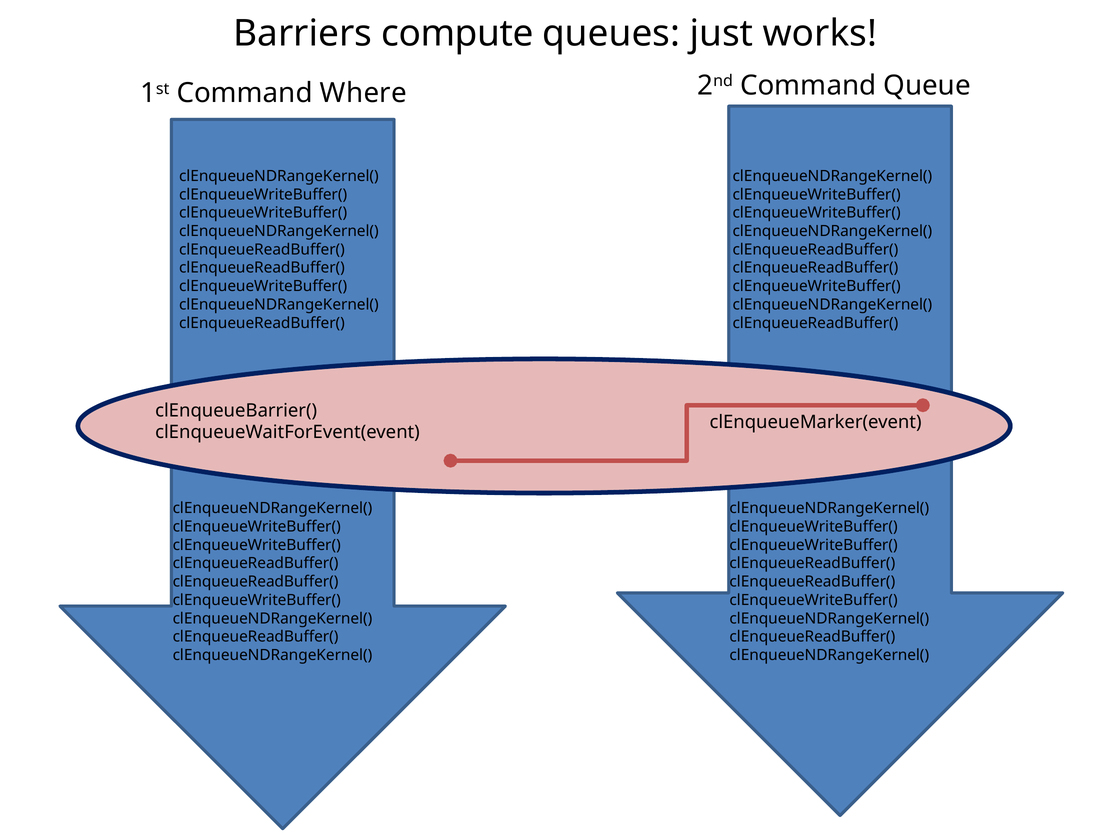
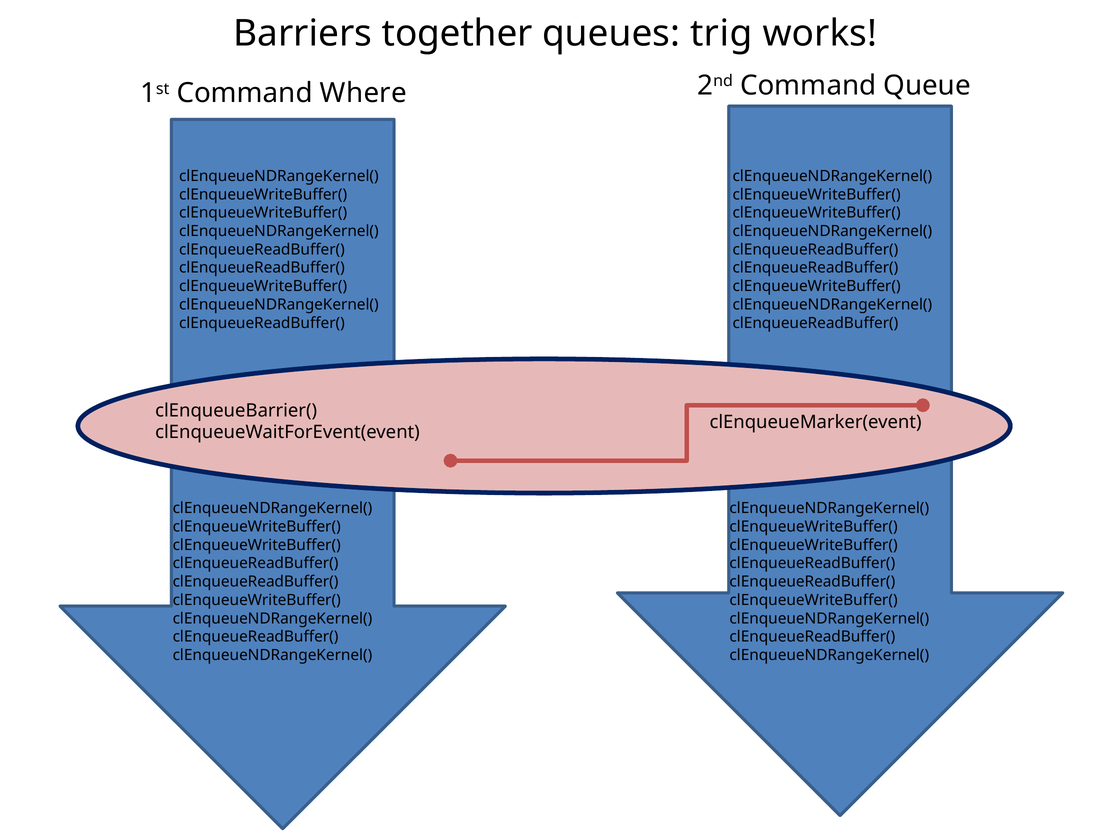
compute: compute -> together
just: just -> trig
